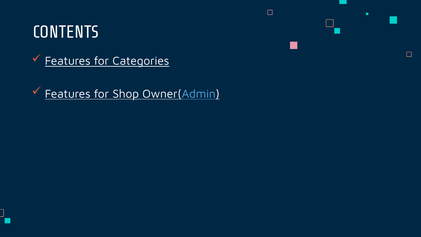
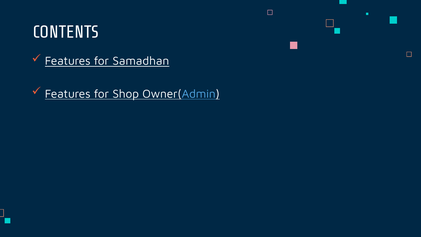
Categories: Categories -> Samadhan
